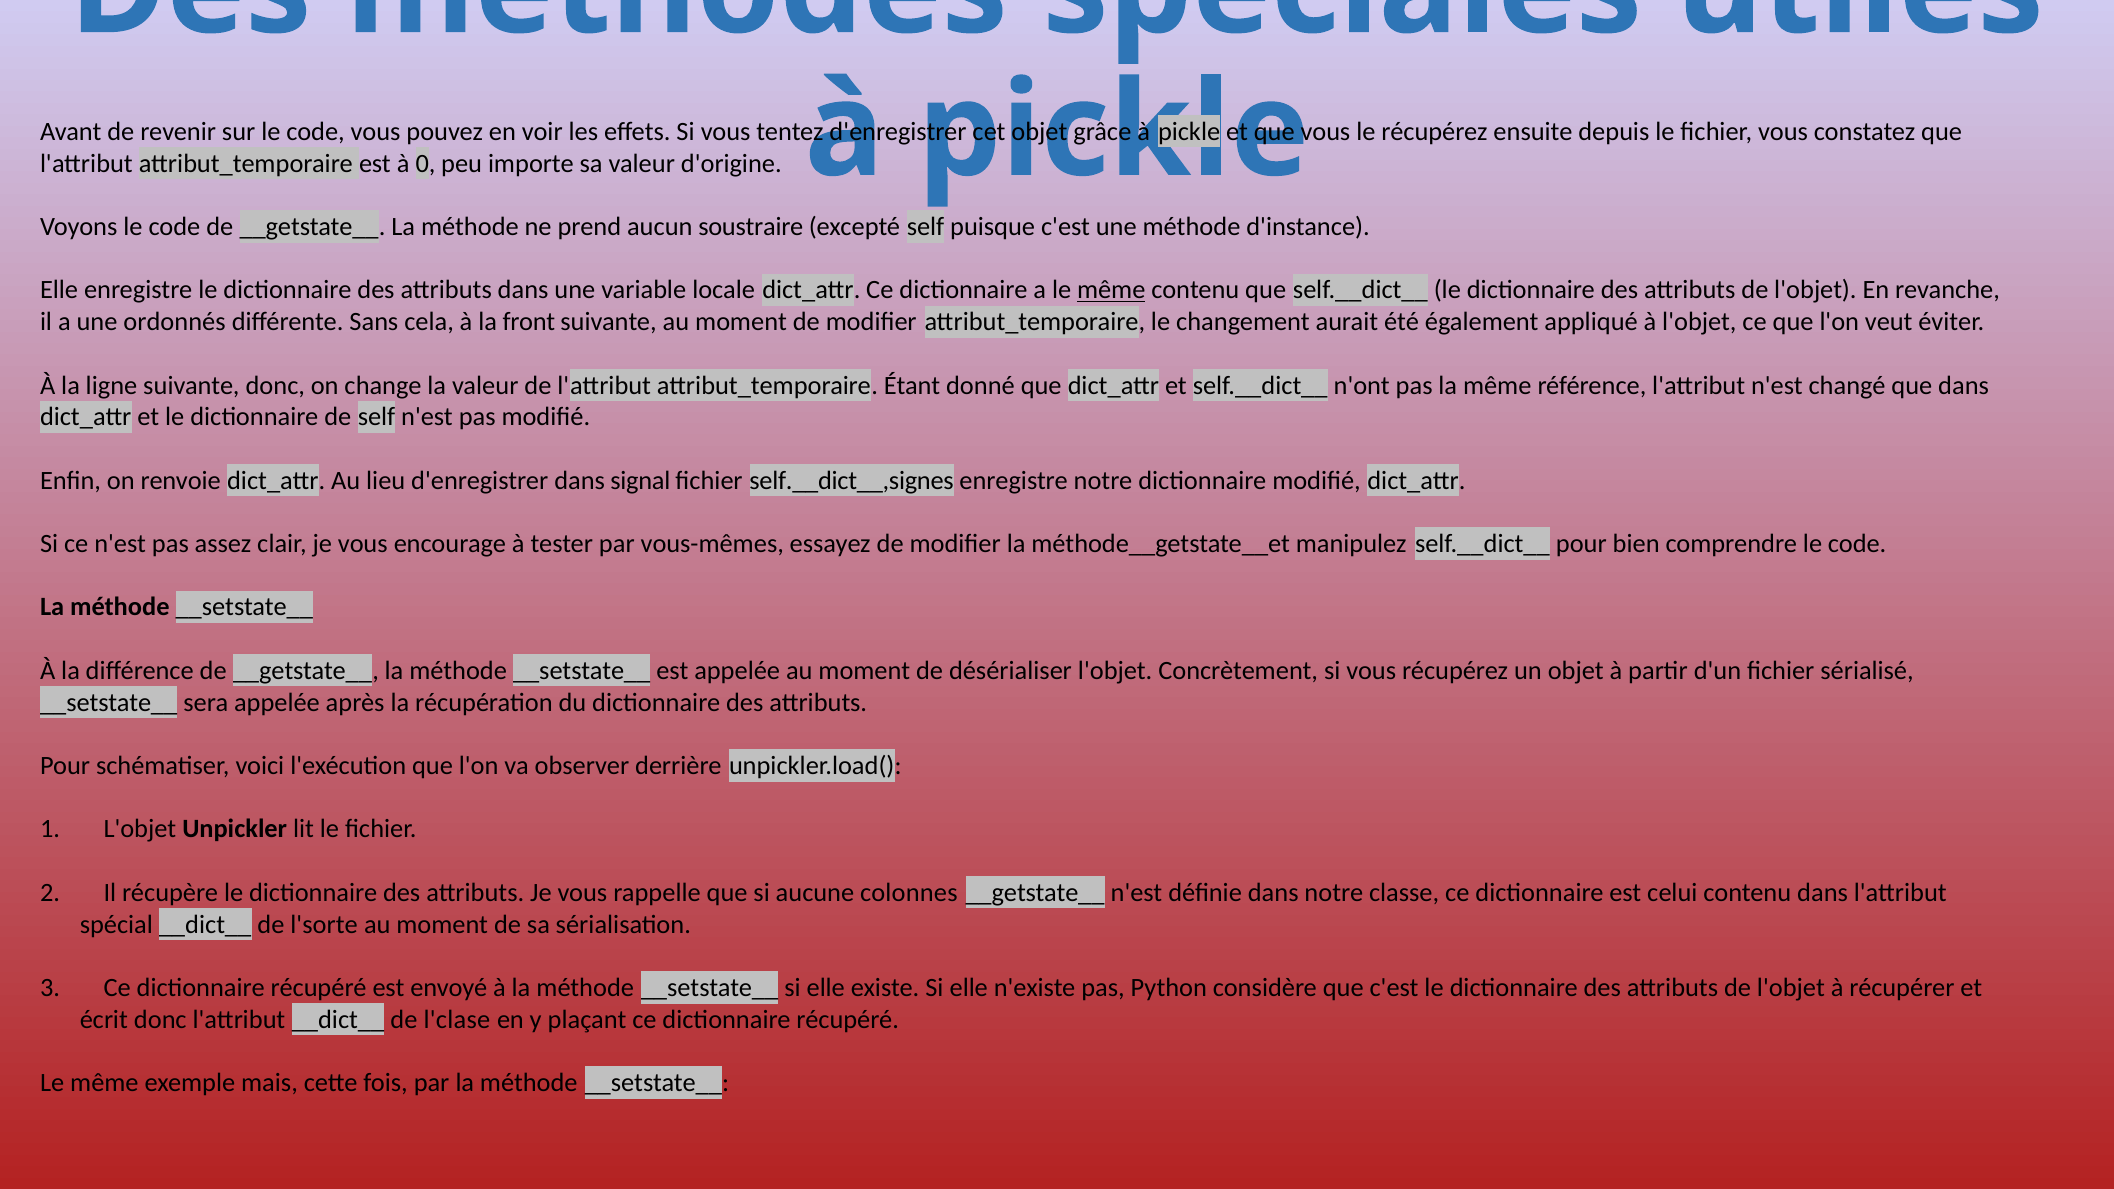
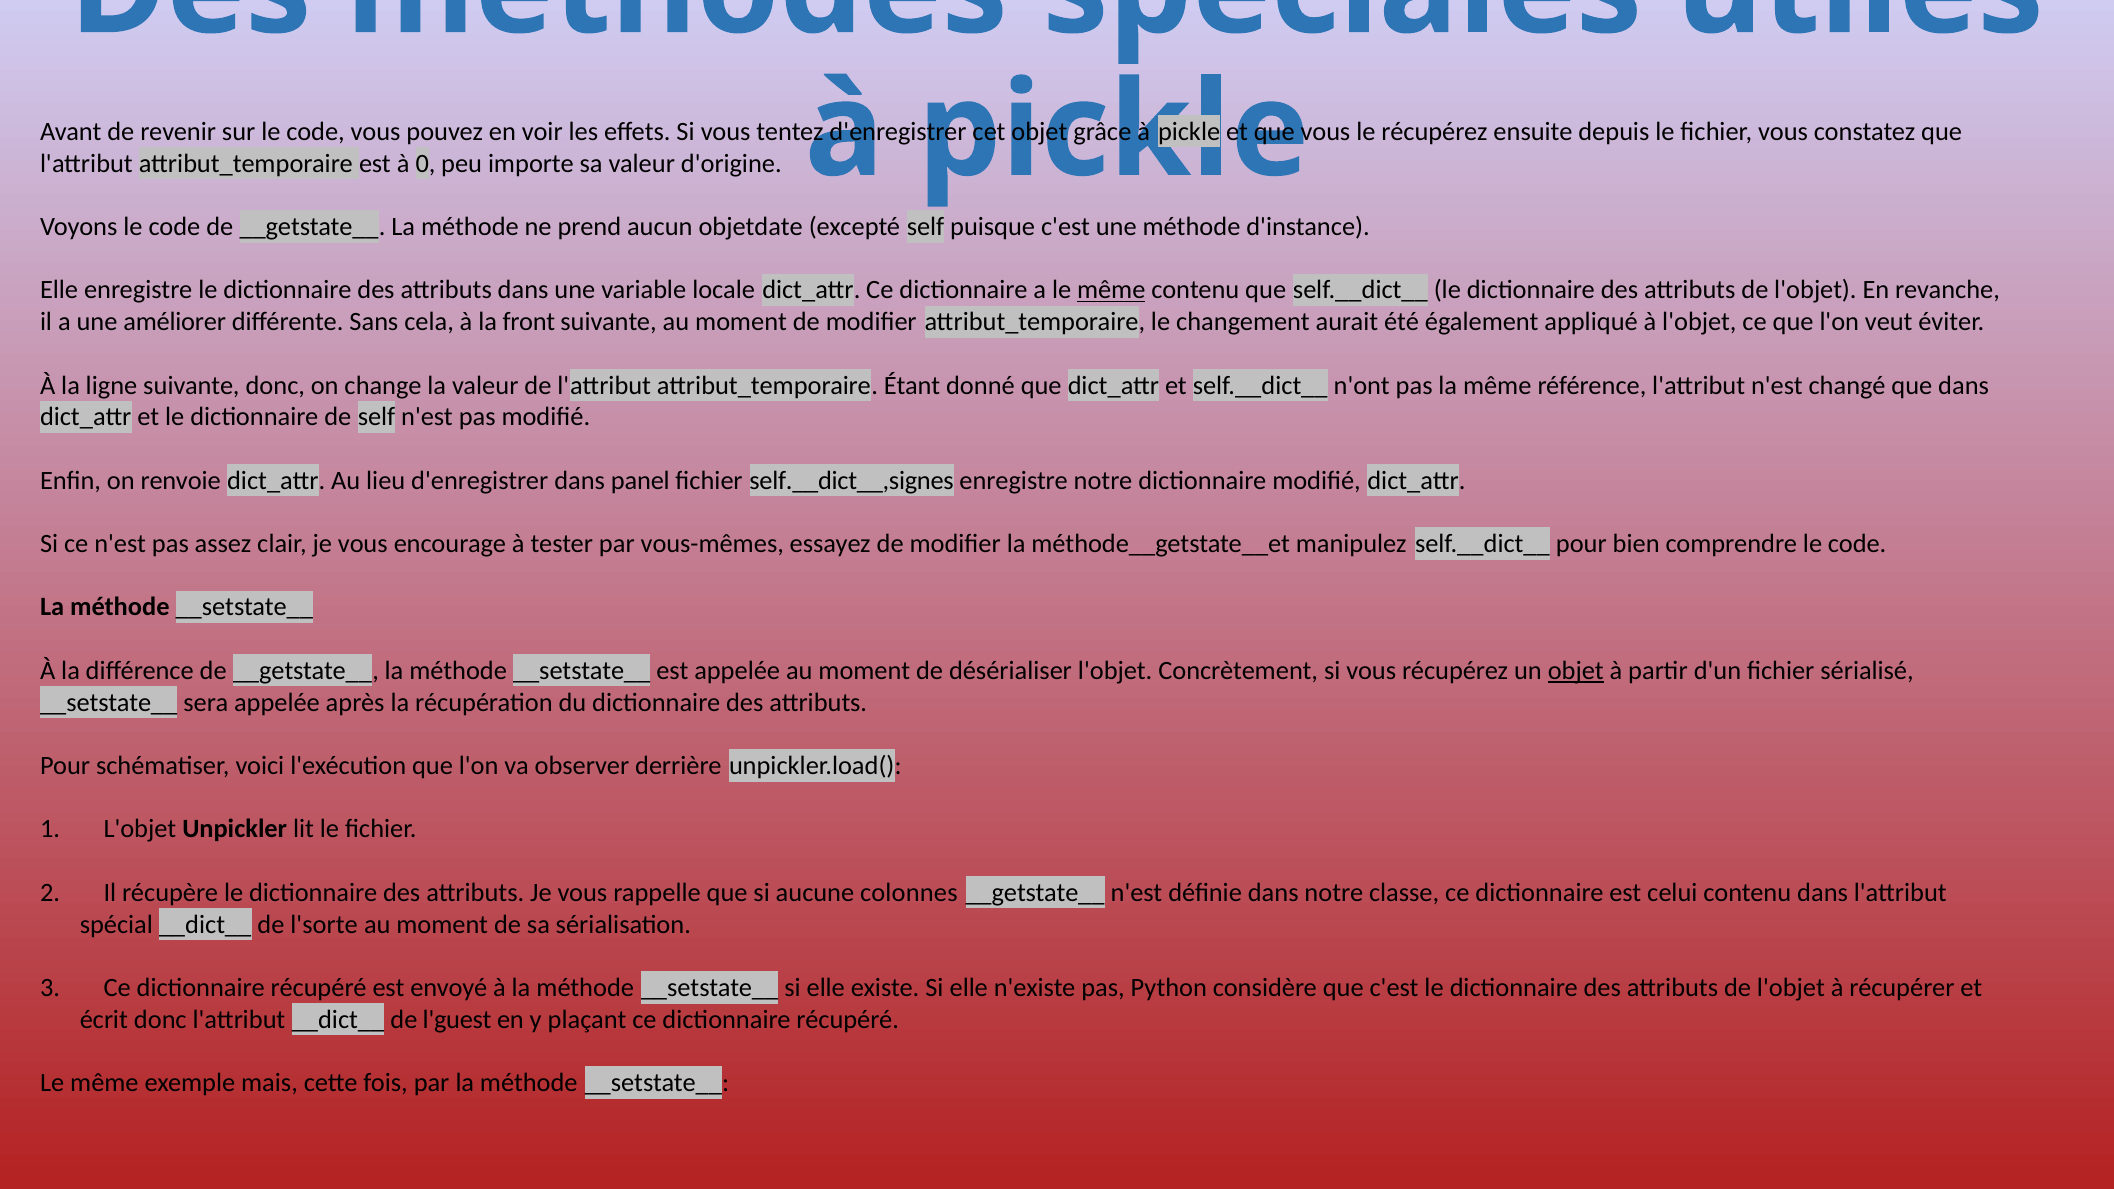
soustraire: soustraire -> objetdate
ordonnés: ordonnés -> améliorer
signal: signal -> panel
objet at (1576, 671) underline: none -> present
l'clase: l'clase -> l'guest
